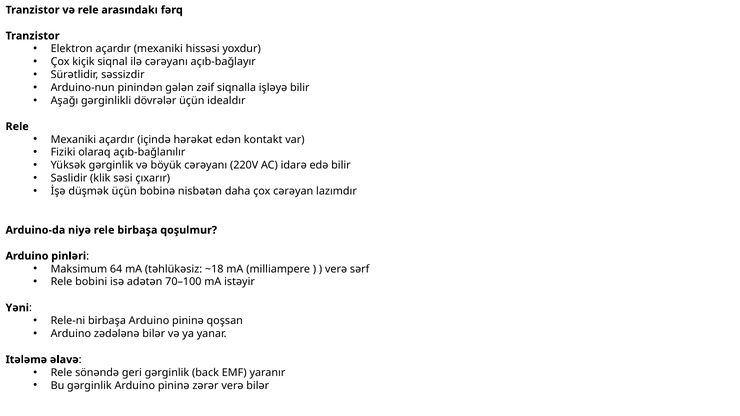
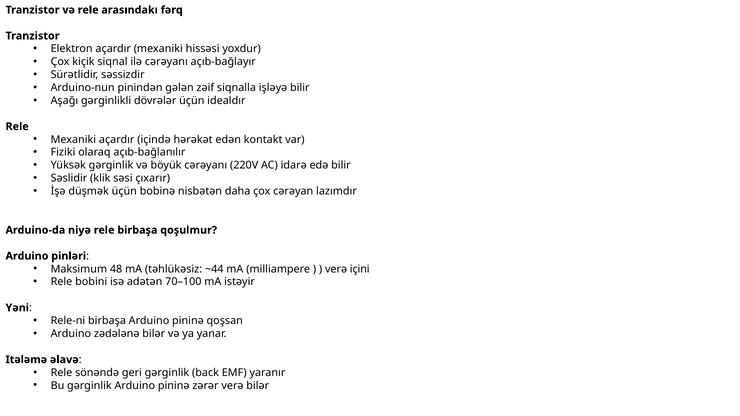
64: 64 -> 48
~18: ~18 -> ~44
sərf: sərf -> içini
